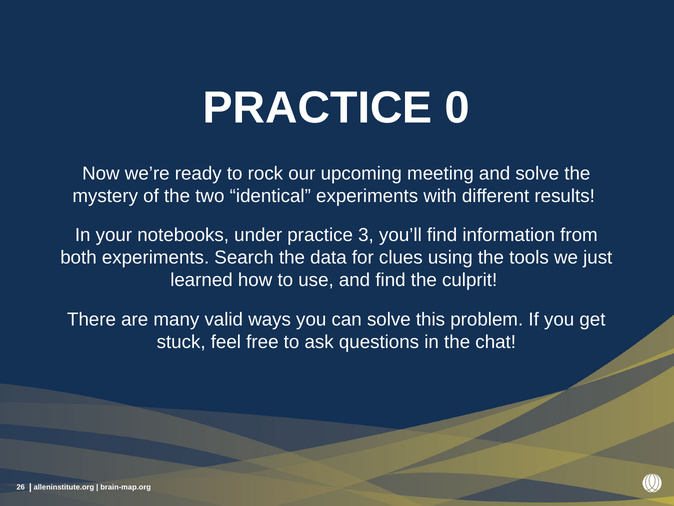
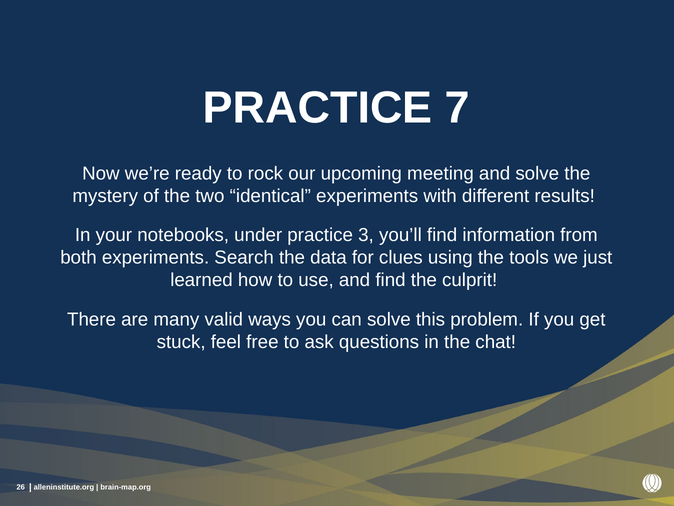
0: 0 -> 7
